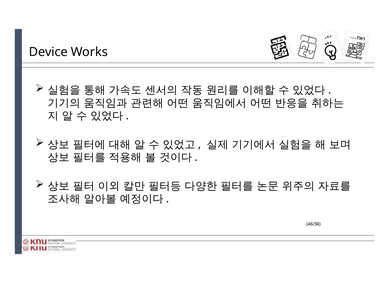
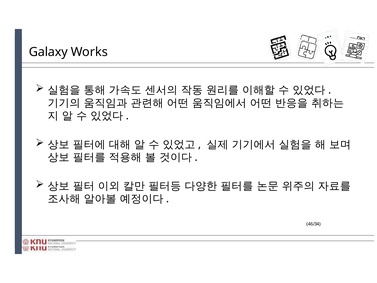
Device: Device -> Galaxy
